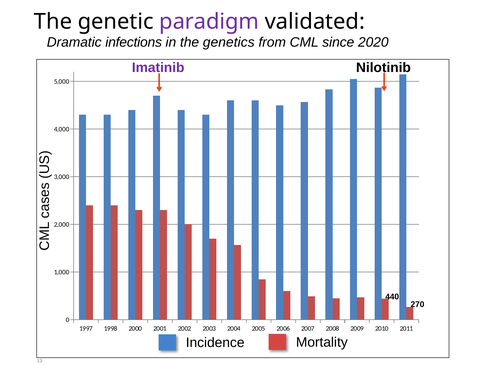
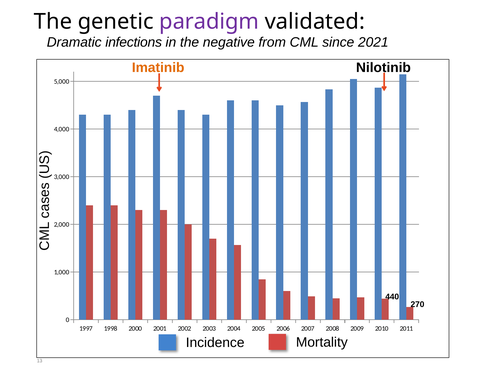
genetics: genetics -> negative
2020: 2020 -> 2021
Imatinib colour: purple -> orange
